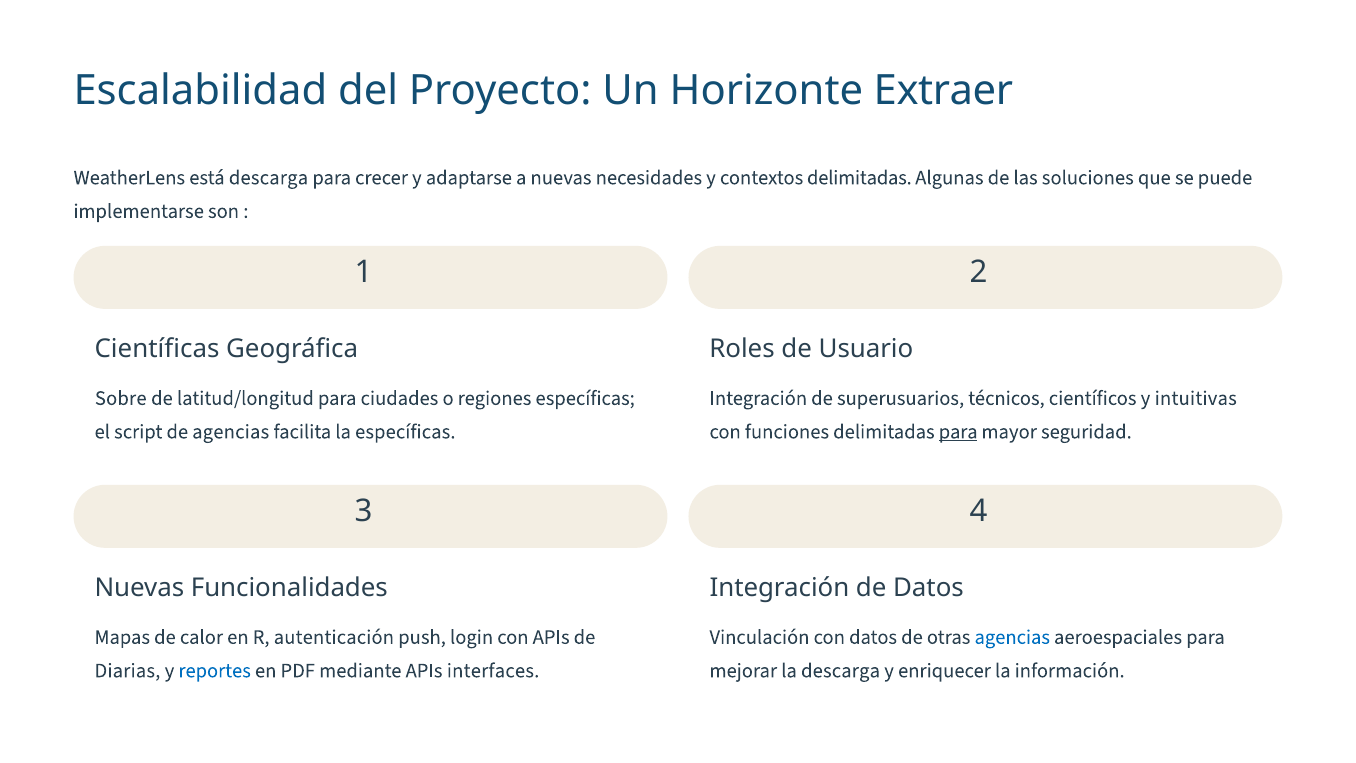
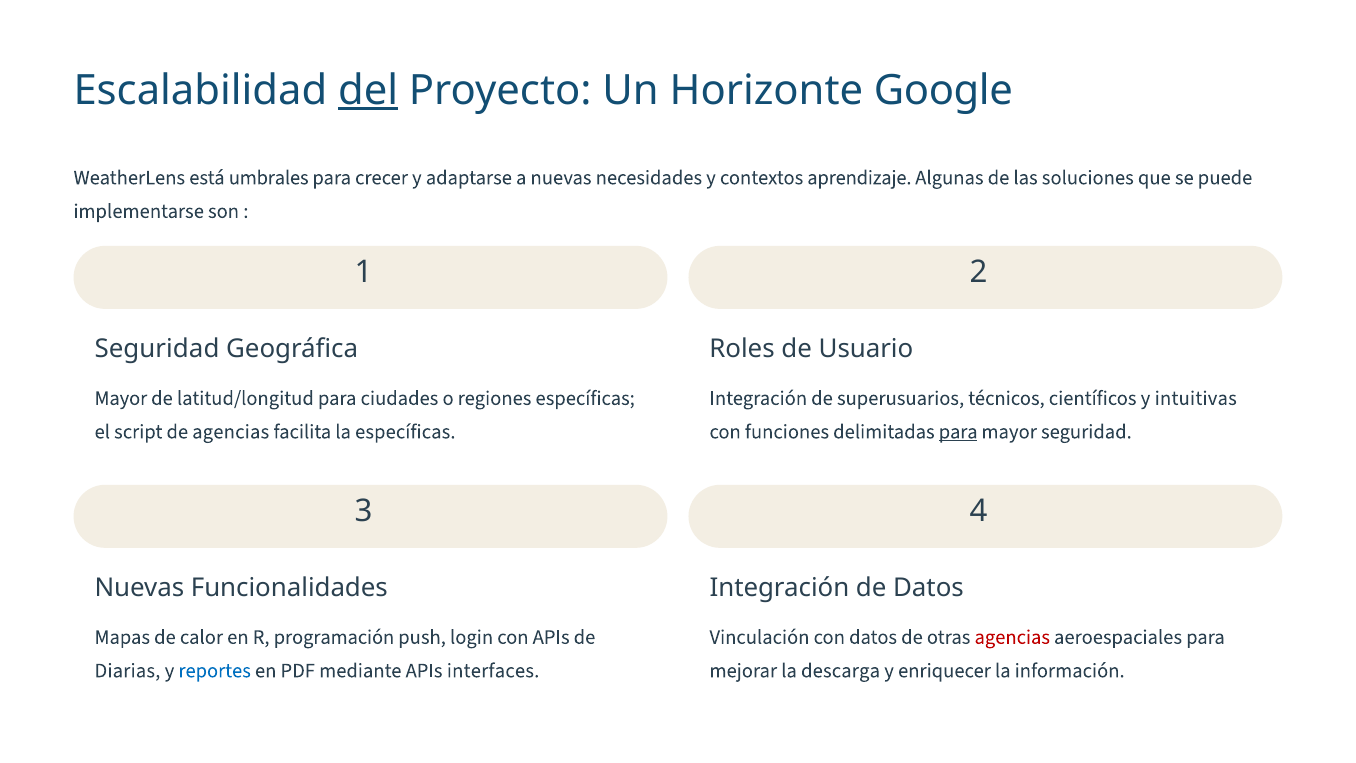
del underline: none -> present
Extraer: Extraer -> Google
está descarga: descarga -> umbrales
contextos delimitadas: delimitadas -> aprendizaje
Científicas at (157, 348): Científicas -> Seguridad
Sobre at (121, 398): Sobre -> Mayor
autenticación: autenticación -> programación
agencias at (1012, 637) colour: blue -> red
